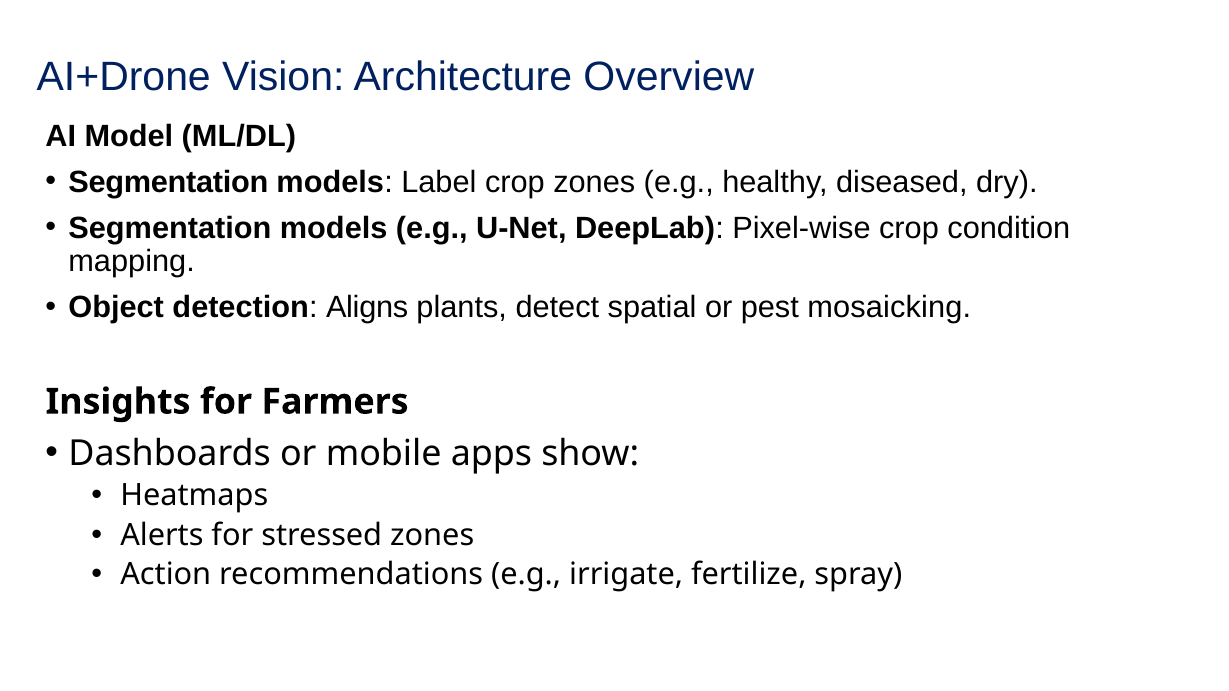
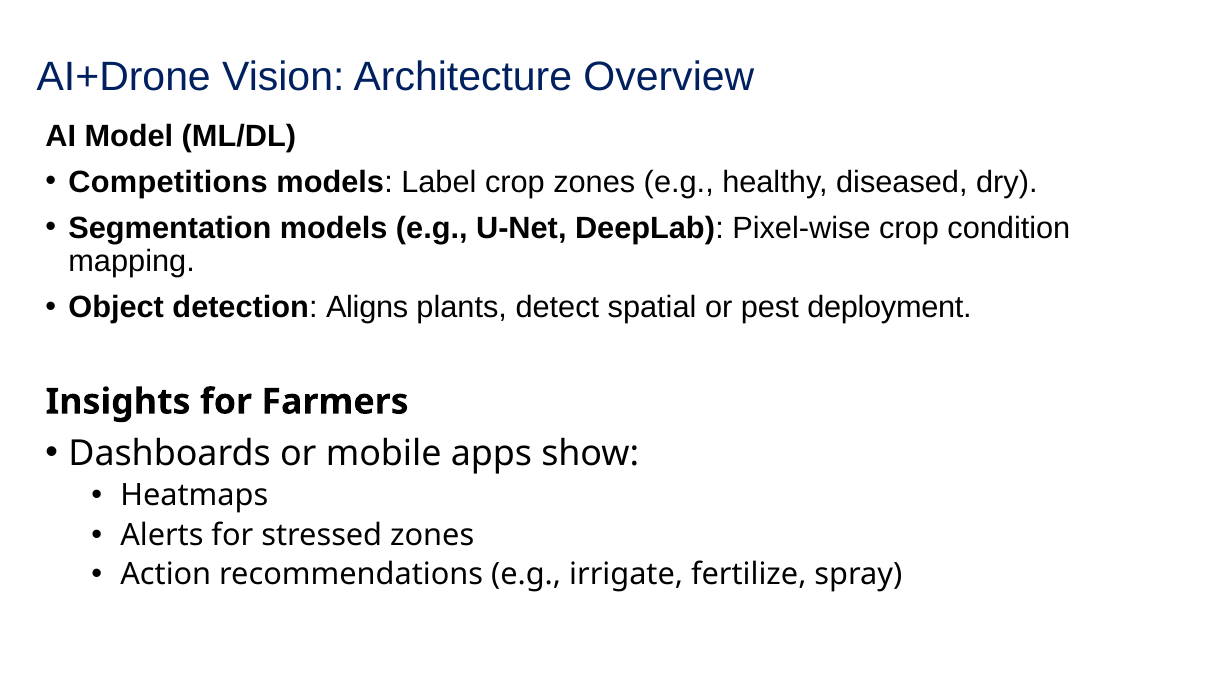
Segmentation at (168, 182): Segmentation -> Competitions
mosaicking: mosaicking -> deployment
